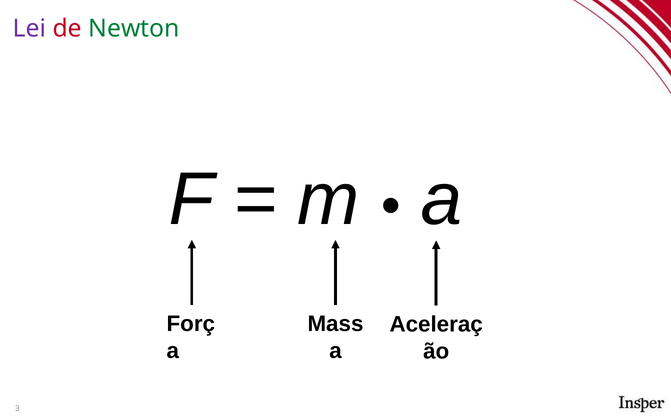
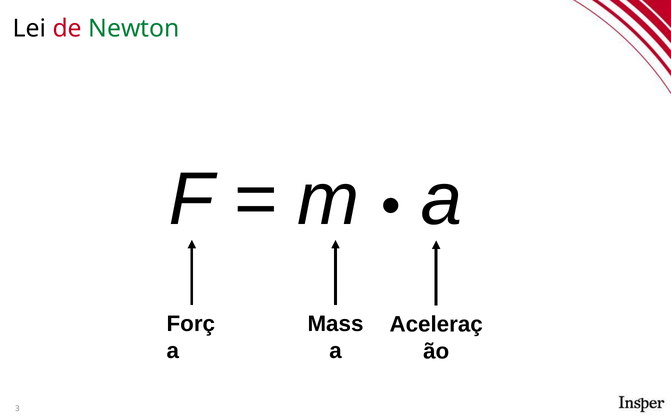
Lei colour: purple -> black
